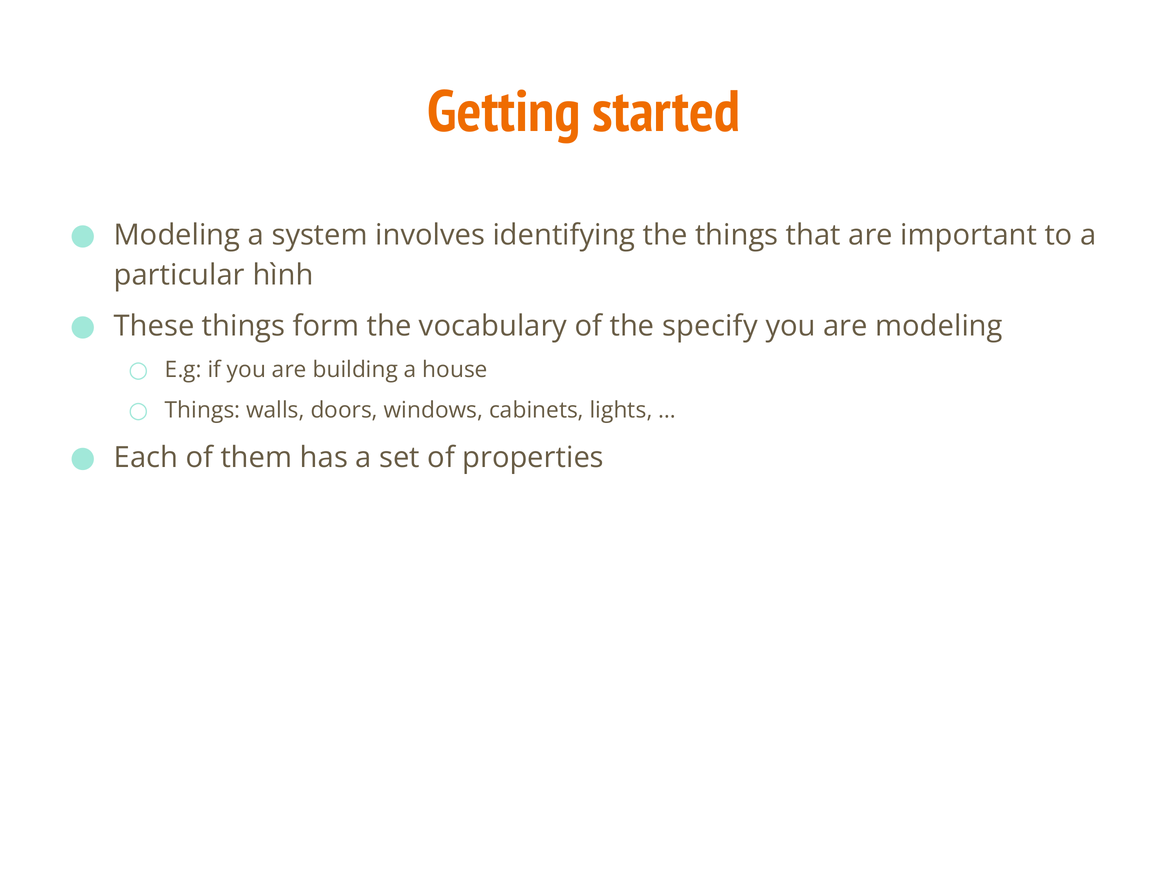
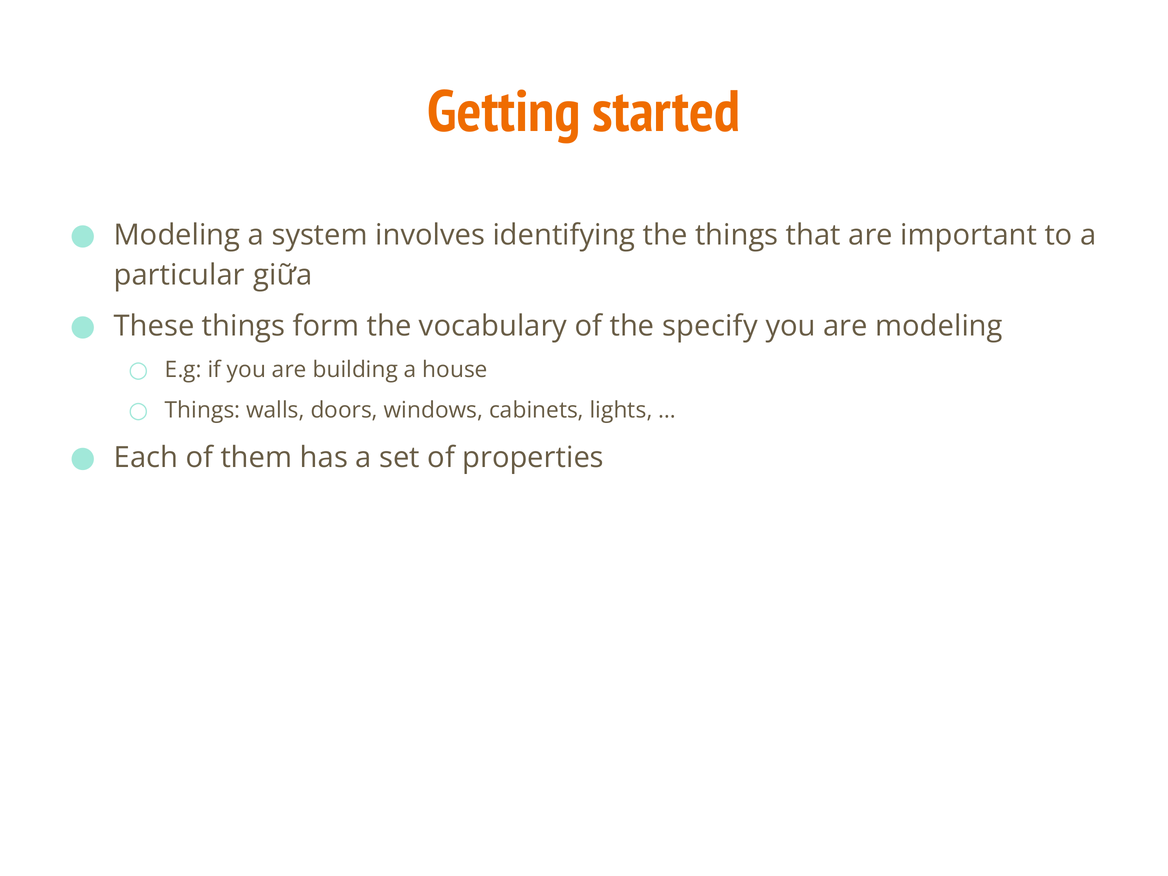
hình: hình -> giữa
